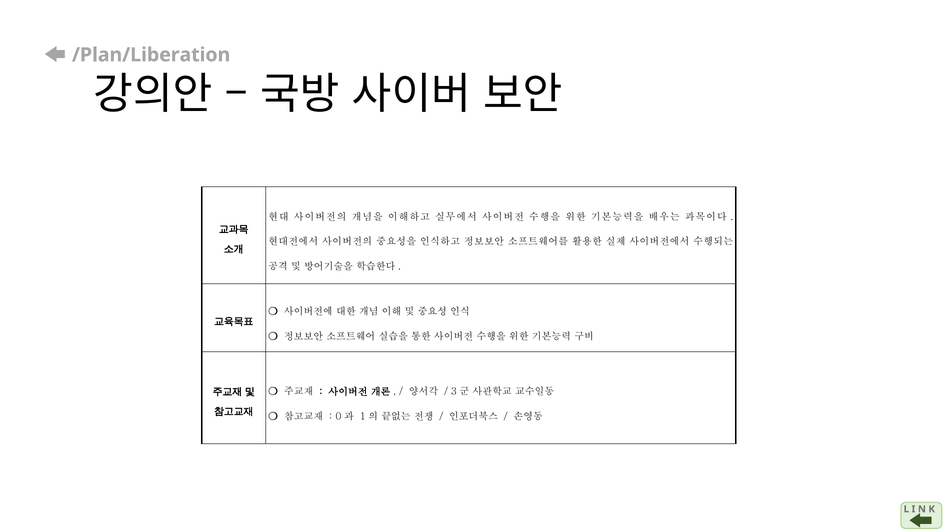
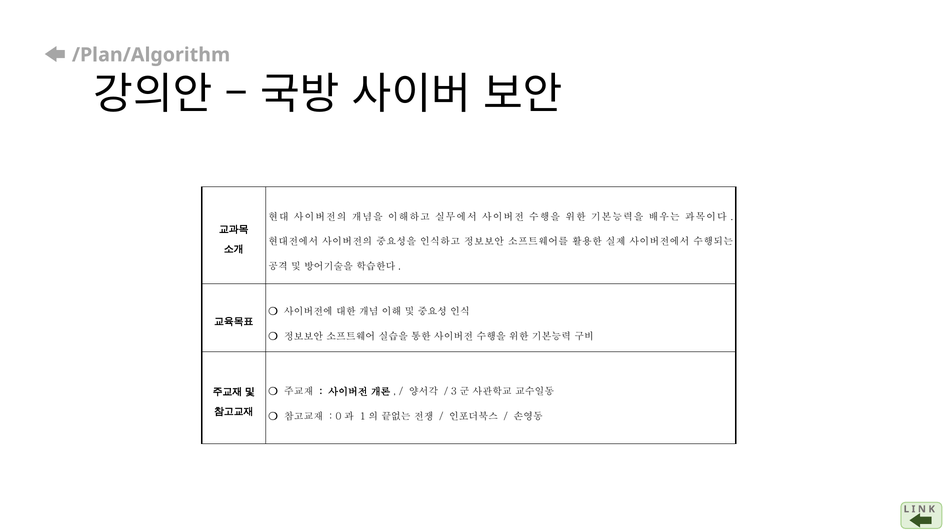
/Plan/Liberation: /Plan/Liberation -> /Plan/Algorithm
